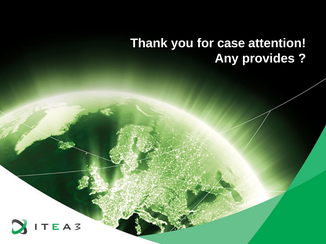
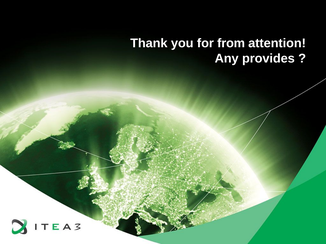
case: case -> from
